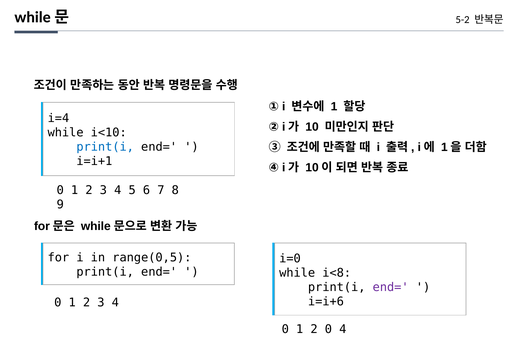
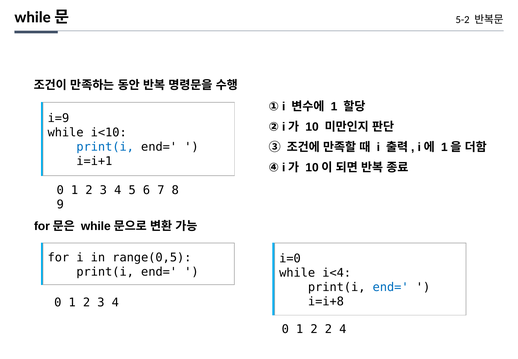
i=4: i=4 -> i=9
i<8: i<8 -> i<4
end= at (391, 287) colour: purple -> blue
i=i+6: i=i+6 -> i=i+8
2 0: 0 -> 2
